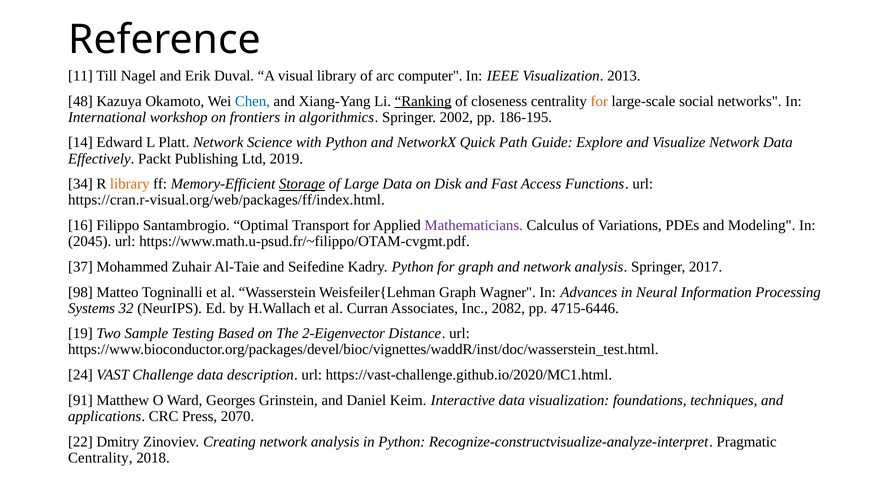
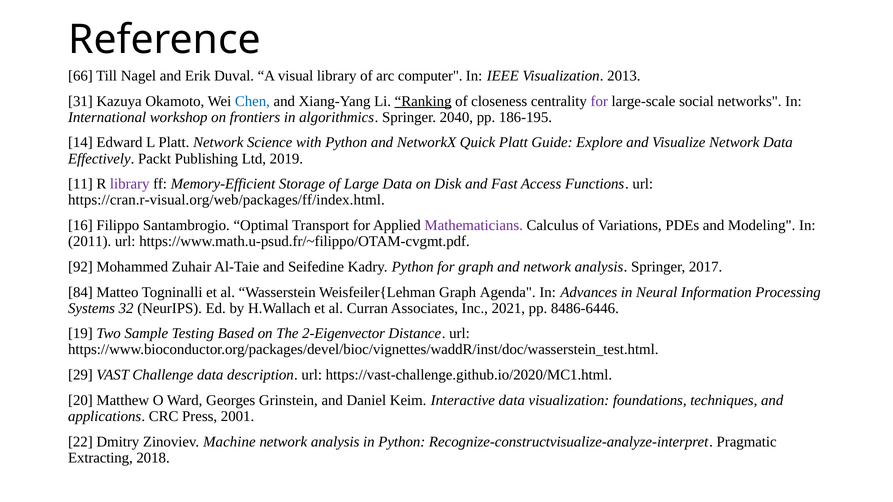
11: 11 -> 66
48: 48 -> 31
for at (599, 101) colour: orange -> purple
2002: 2002 -> 2040
Quick Path: Path -> Platt
34: 34 -> 11
library at (130, 184) colour: orange -> purple
Storage underline: present -> none
2045: 2045 -> 2011
37: 37 -> 92
98: 98 -> 84
Wagner: Wagner -> Agenda
2082: 2082 -> 2021
4715-6446: 4715-6446 -> 8486-6446
24: 24 -> 29
91: 91 -> 20
2070: 2070 -> 2001
Creating: Creating -> Machine
Centrality at (100, 458): Centrality -> Extracting
